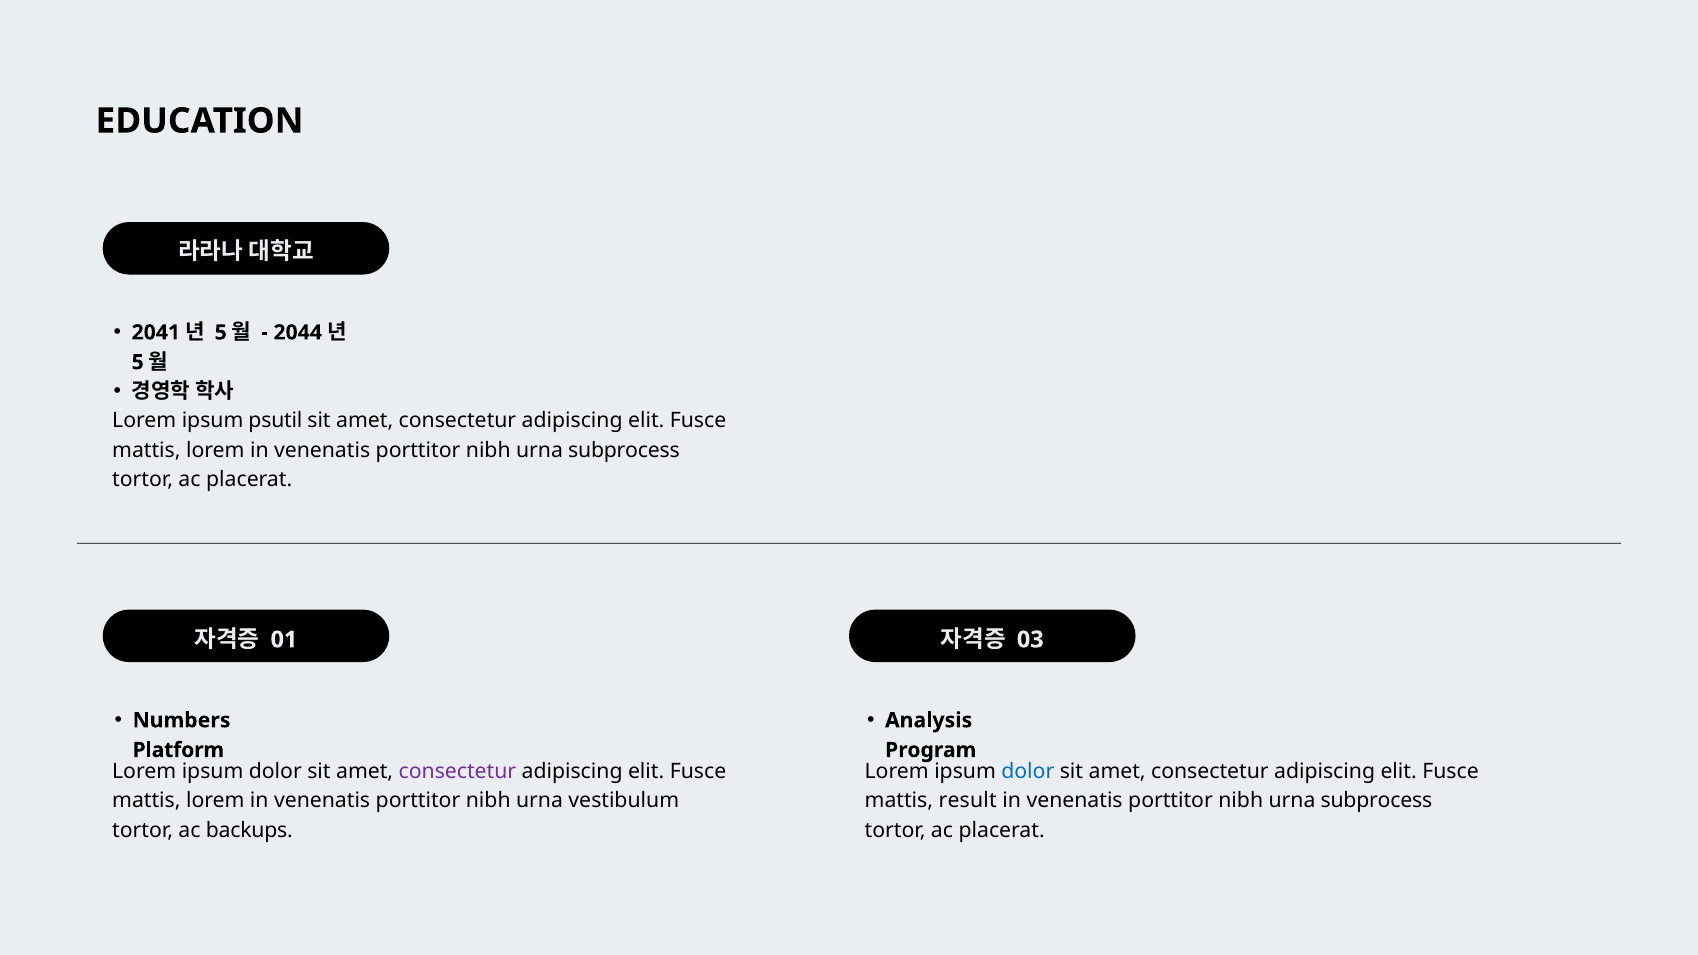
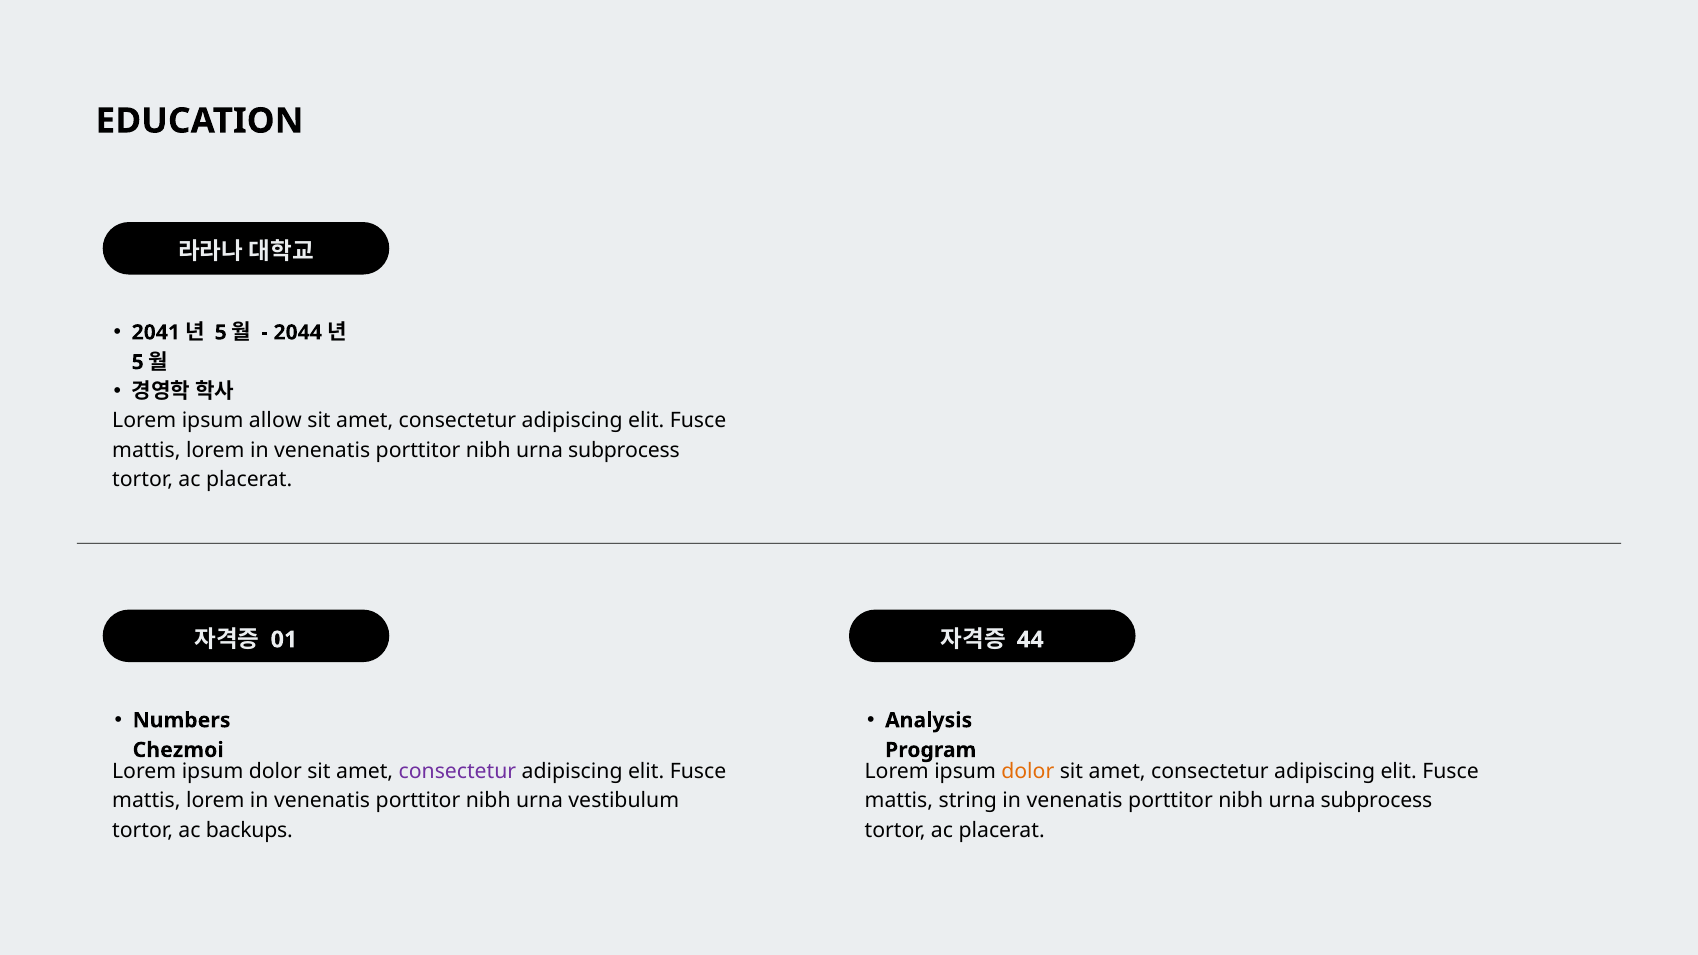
psutil: psutil -> allow
03: 03 -> 44
Platform: Platform -> Chezmoi
dolor at (1028, 771) colour: blue -> orange
result: result -> string
